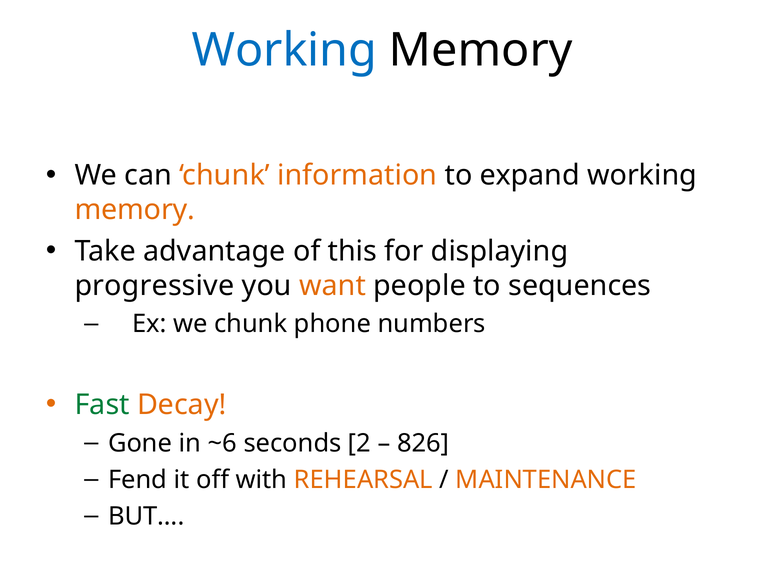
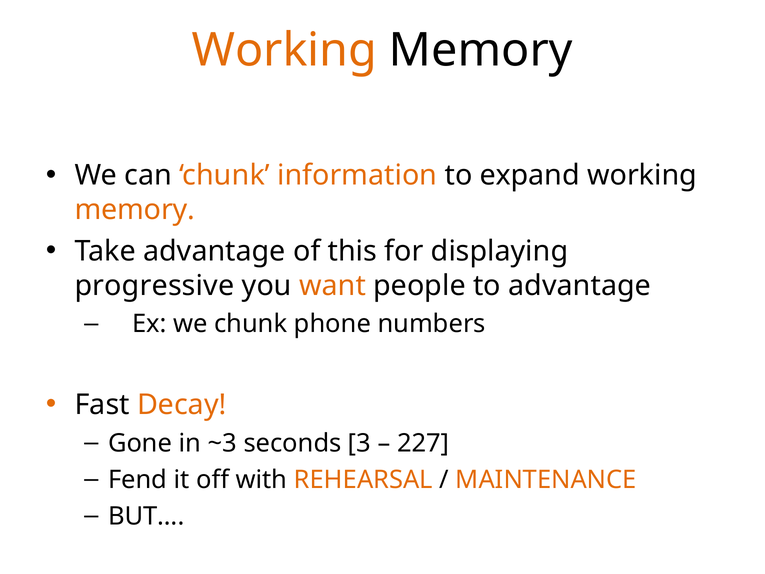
Working at (284, 50) colour: blue -> orange
to sequences: sequences -> advantage
Fast colour: green -> black
~6: ~6 -> ~3
2: 2 -> 3
826: 826 -> 227
